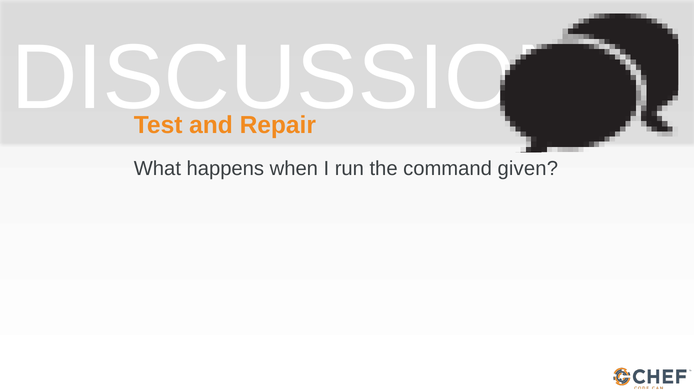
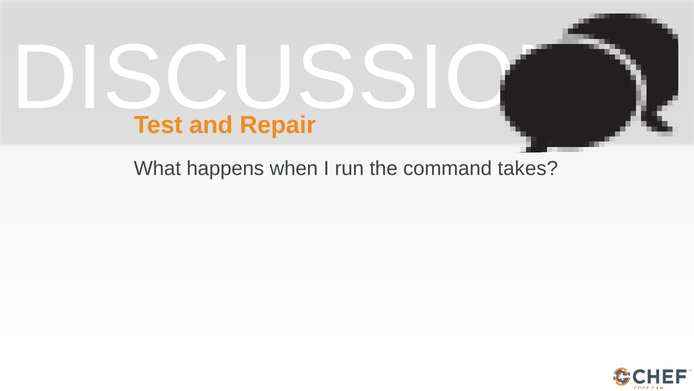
given: given -> takes
